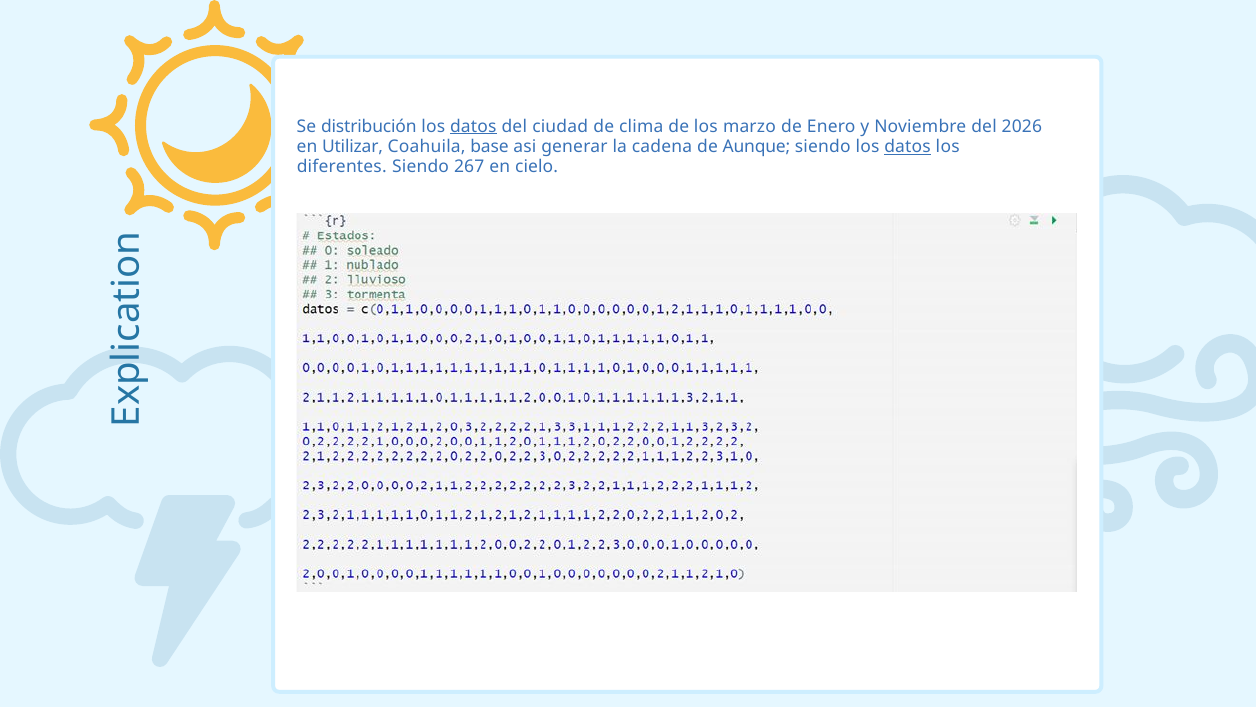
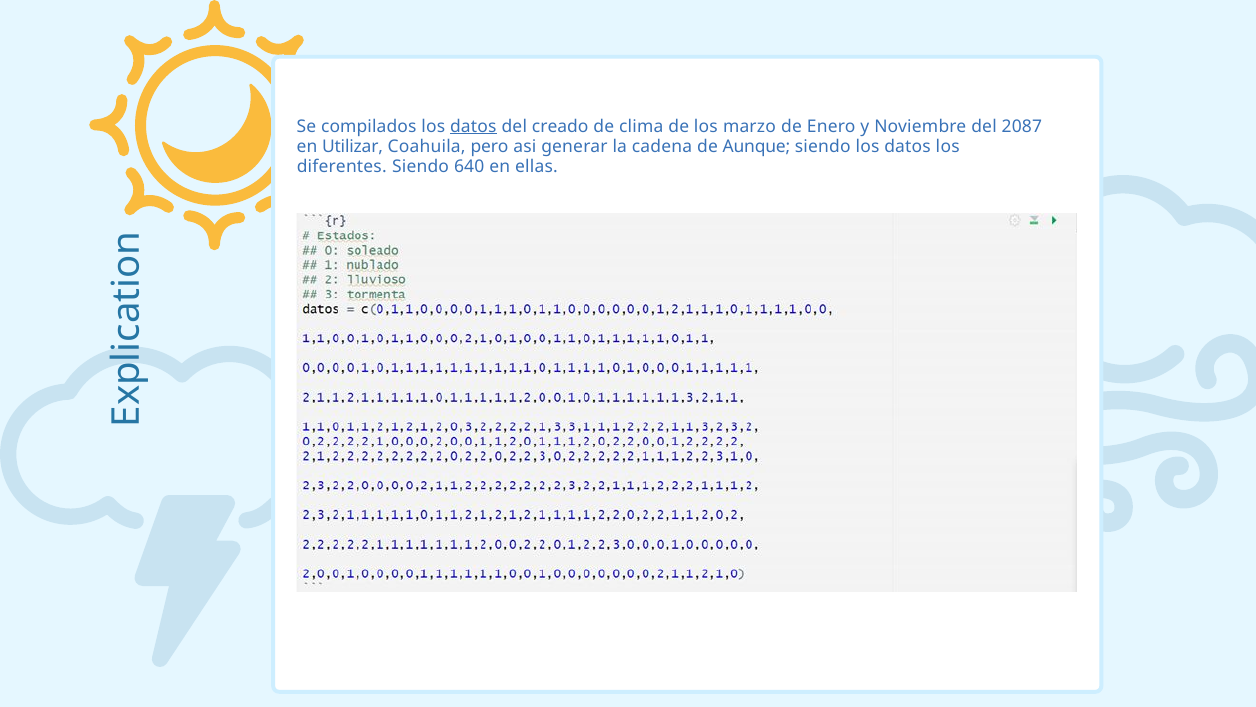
distribución: distribución -> compilados
ciudad: ciudad -> creado
2026: 2026 -> 2087
base: base -> pero
datos at (907, 146) underline: present -> none
267: 267 -> 640
cielo: cielo -> ellas
